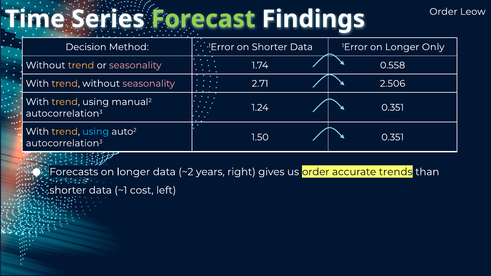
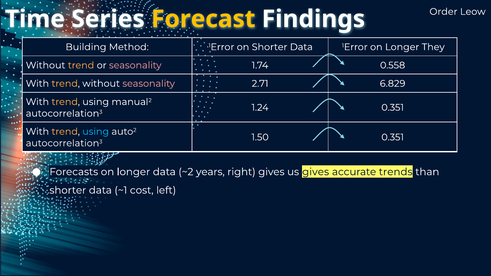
Forecast colour: light green -> yellow
Decision: Decision -> Building
Only: Only -> They
2.506: 2.506 -> 6.829
us order: order -> gives
